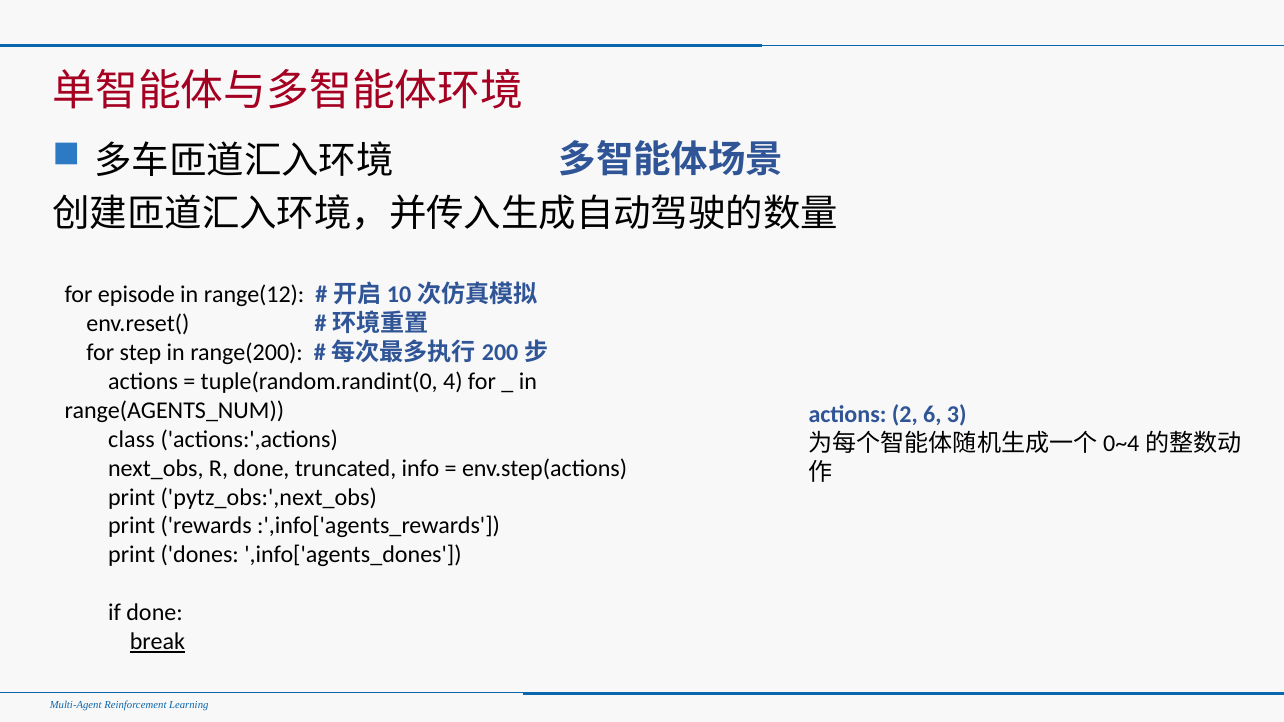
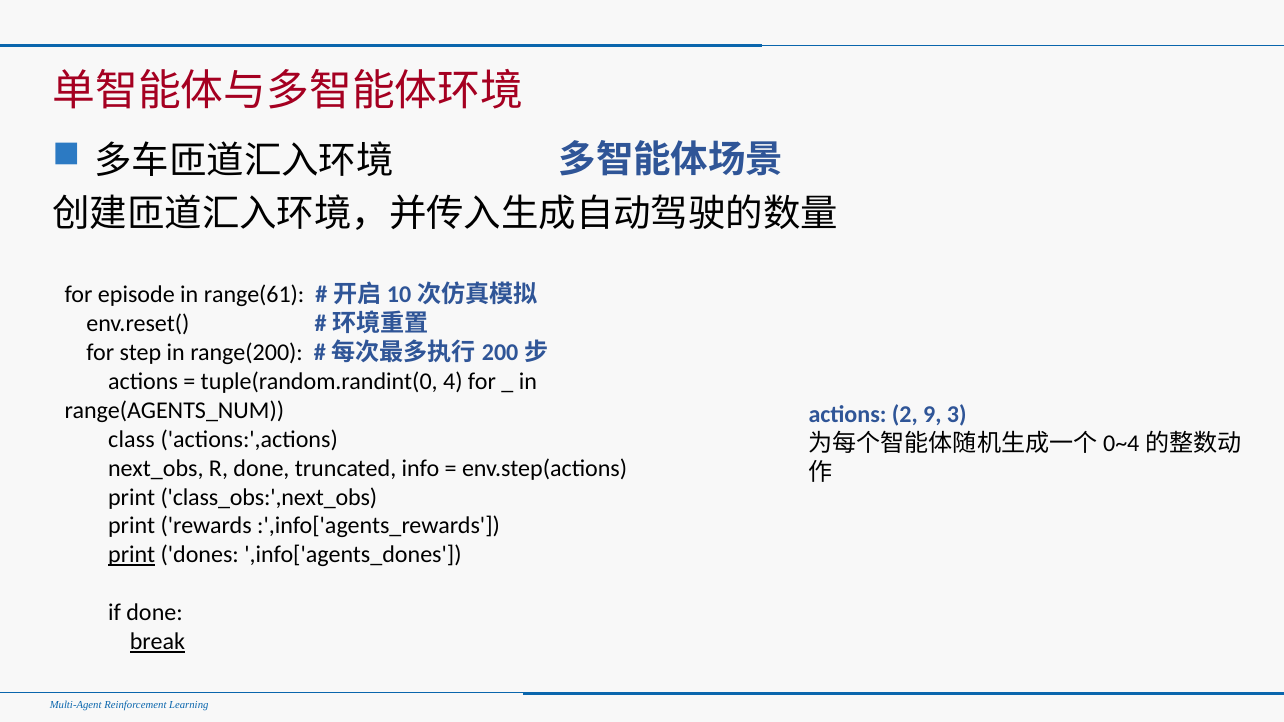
range(12: range(12 -> range(61
6: 6 -> 9
pytz_obs:',next_obs: pytz_obs:',next_obs -> class_obs:',next_obs
print at (132, 555) underline: none -> present
